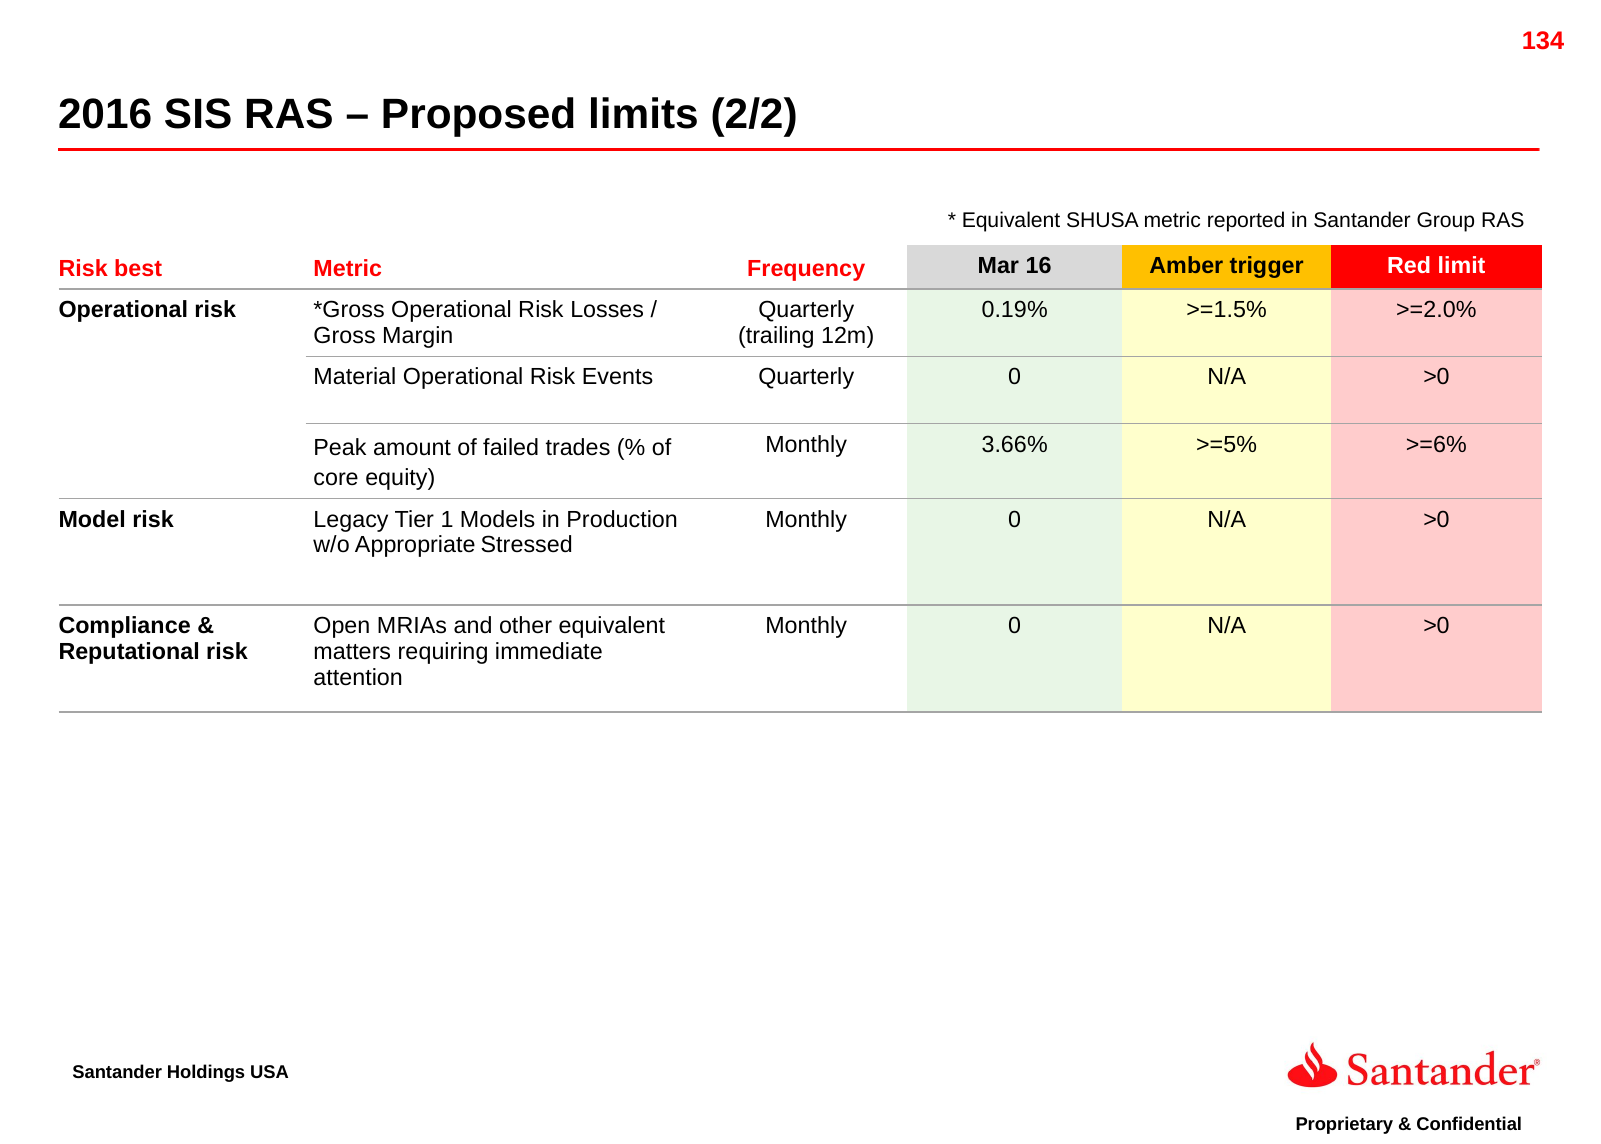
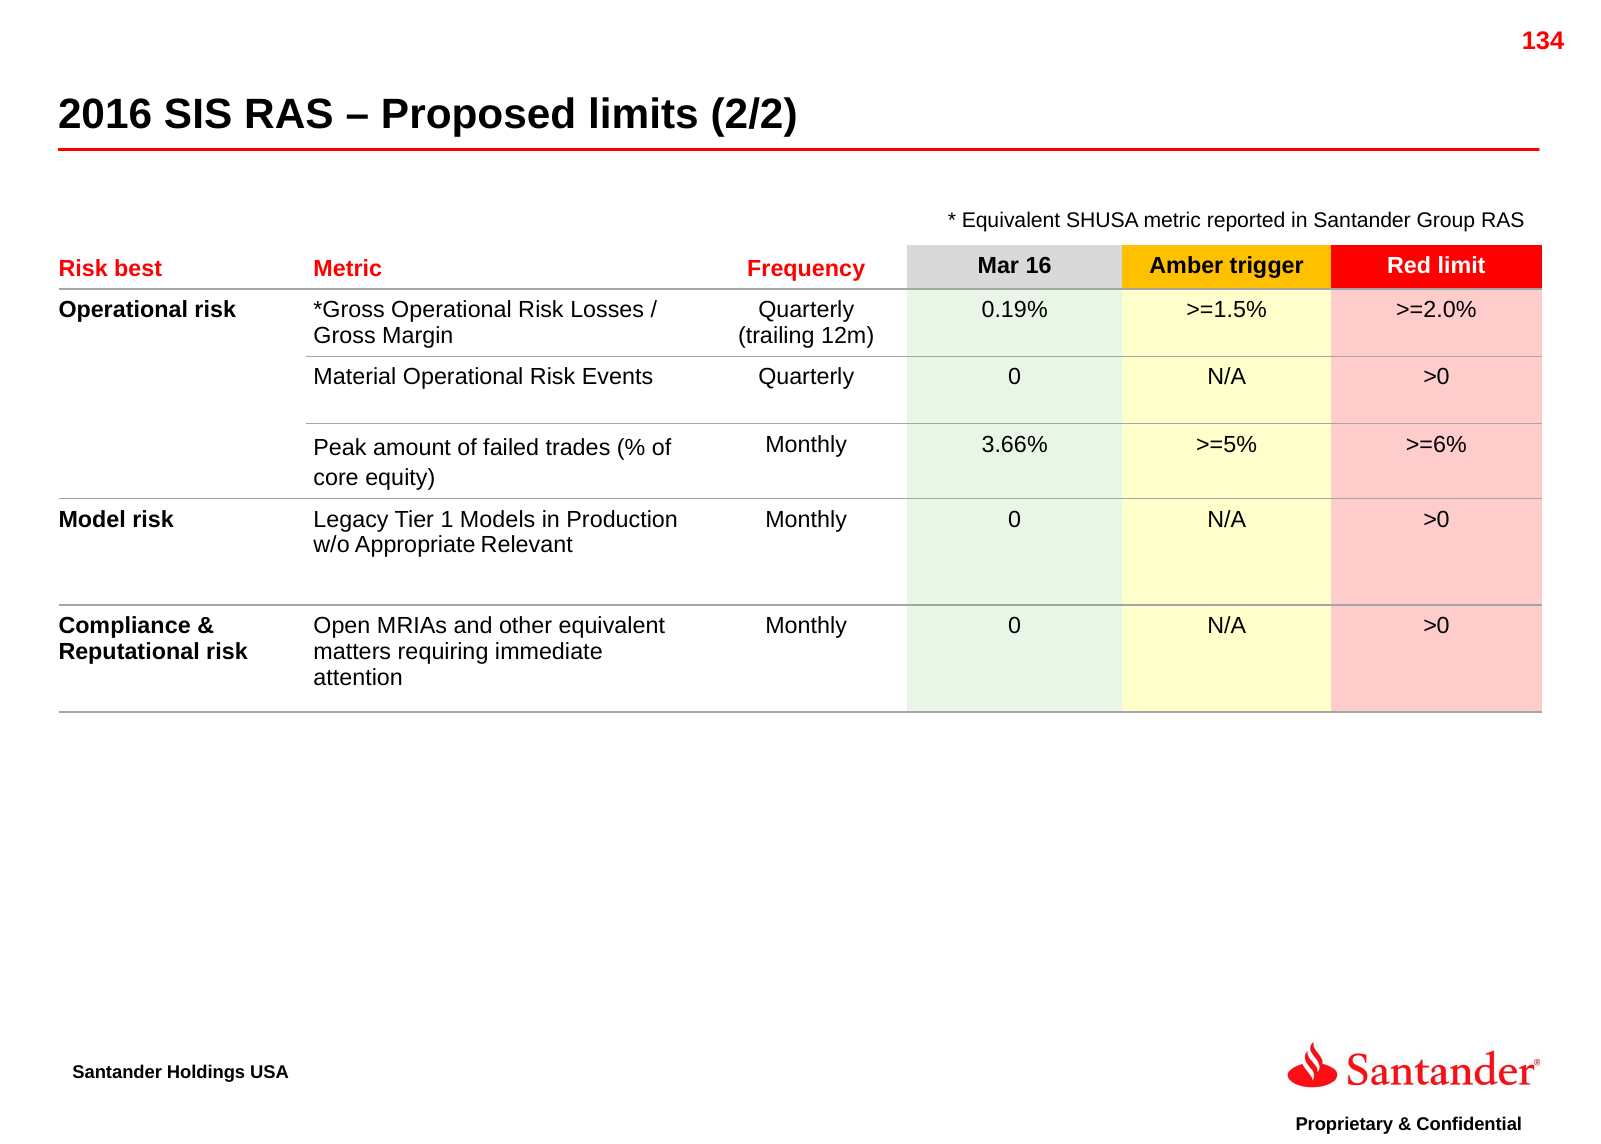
Stressed: Stressed -> Relevant
